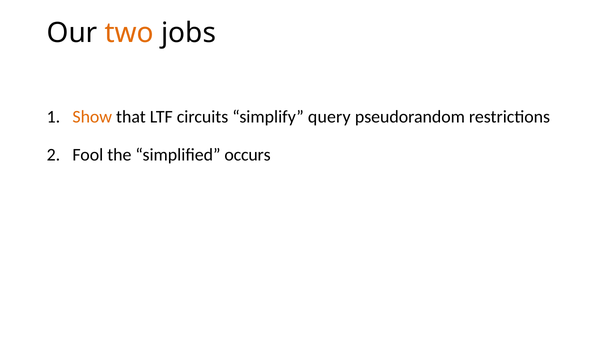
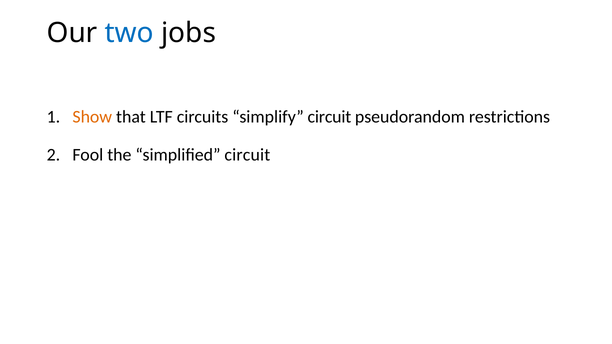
two colour: orange -> blue
simplify query: query -> circuit
simplified occurs: occurs -> circuit
